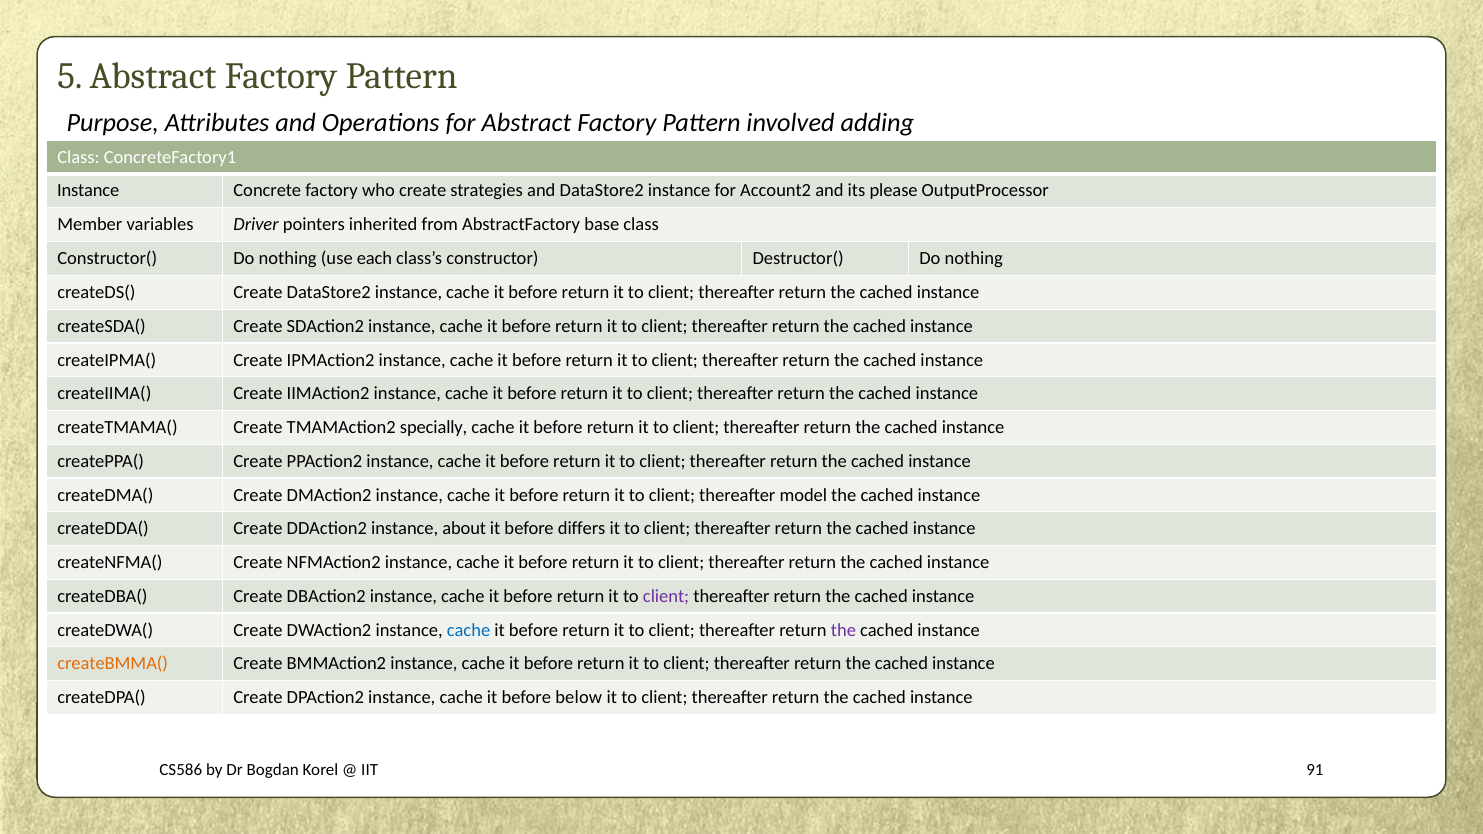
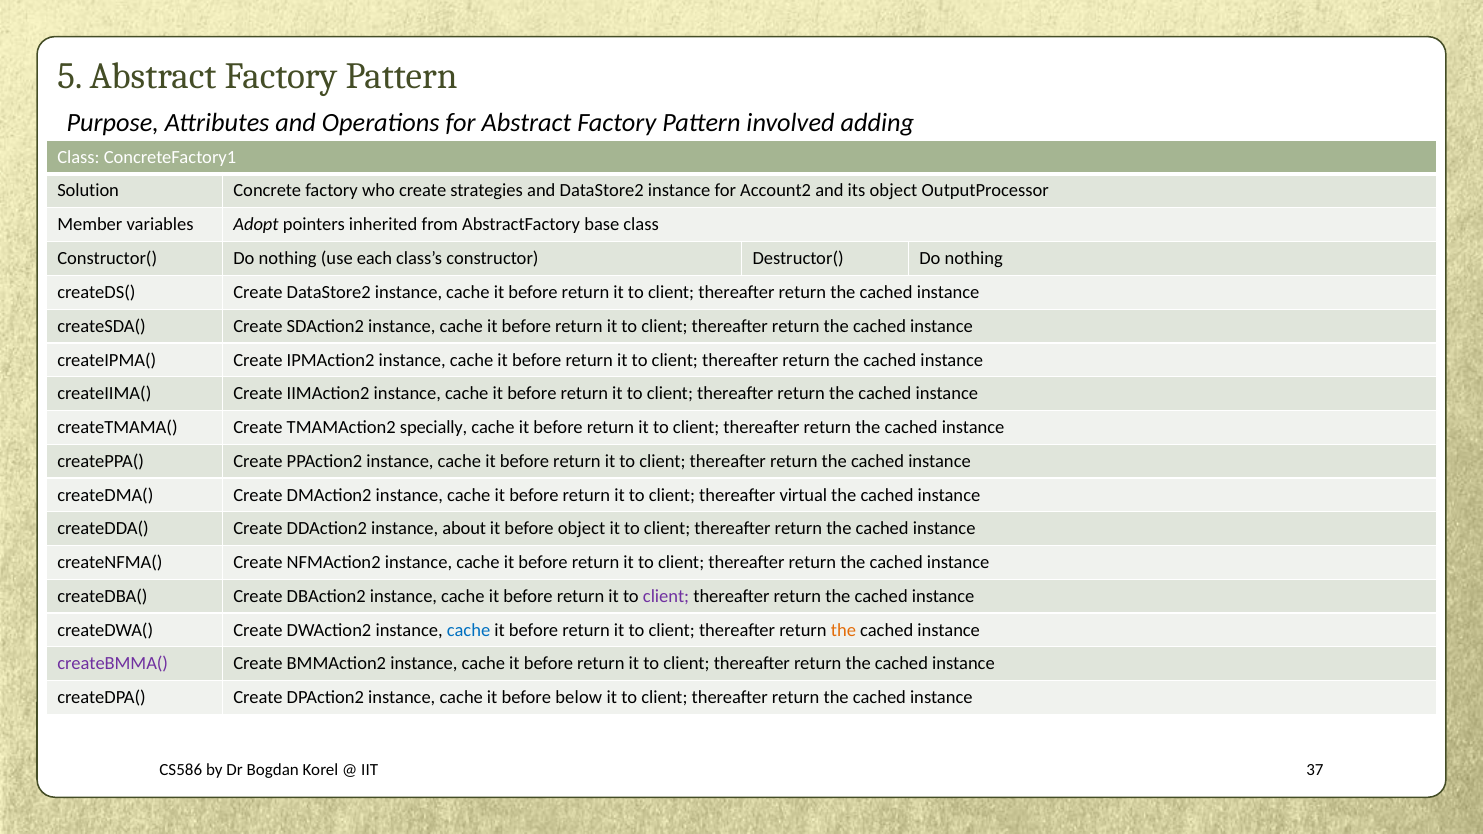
Instance at (88, 191): Instance -> Solution
its please: please -> object
Driver: Driver -> Adopt
model: model -> virtual
before differs: differs -> object
the at (844, 630) colour: purple -> orange
createBMMA( colour: orange -> purple
91: 91 -> 37
